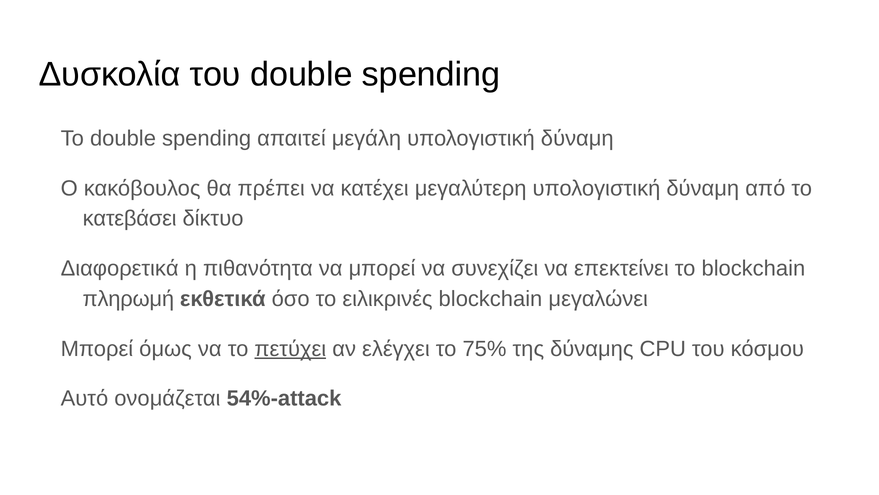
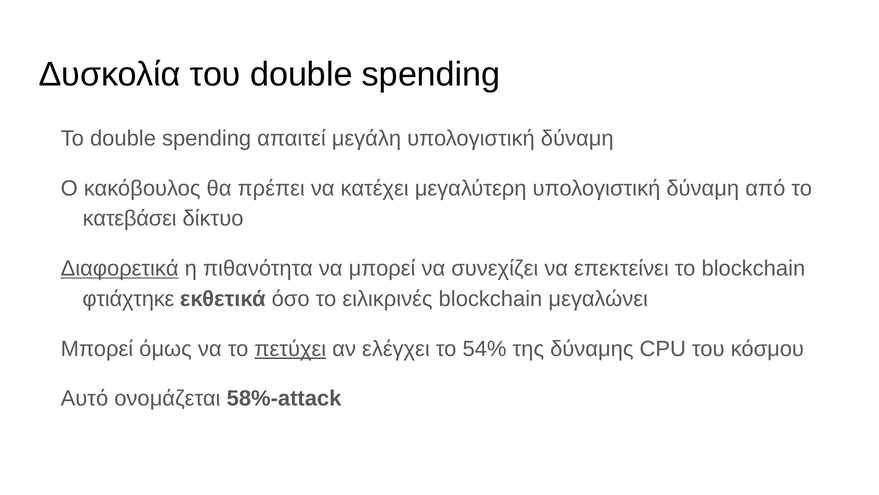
Διαφορετικά underline: none -> present
πληρωμή: πληρωμή -> φτιάχτηκε
75%: 75% -> 54%
54%-attack: 54%-attack -> 58%-attack
